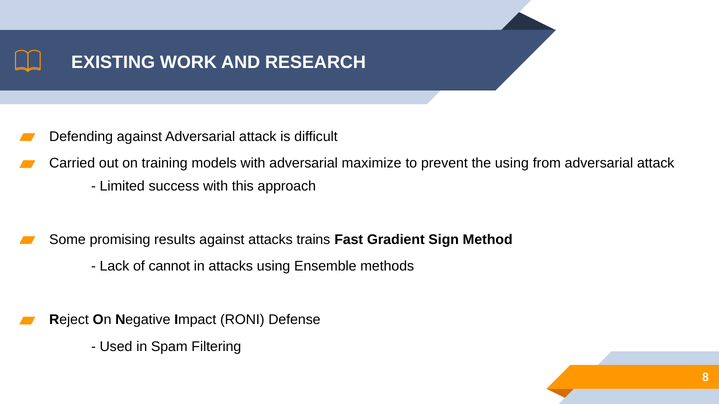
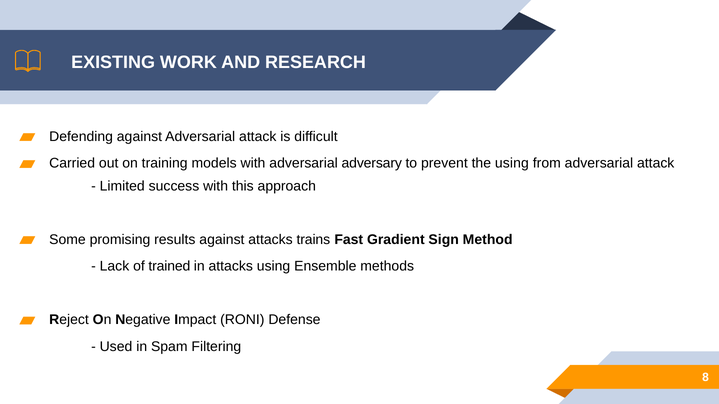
maximize: maximize -> adversary
cannot: cannot -> trained
